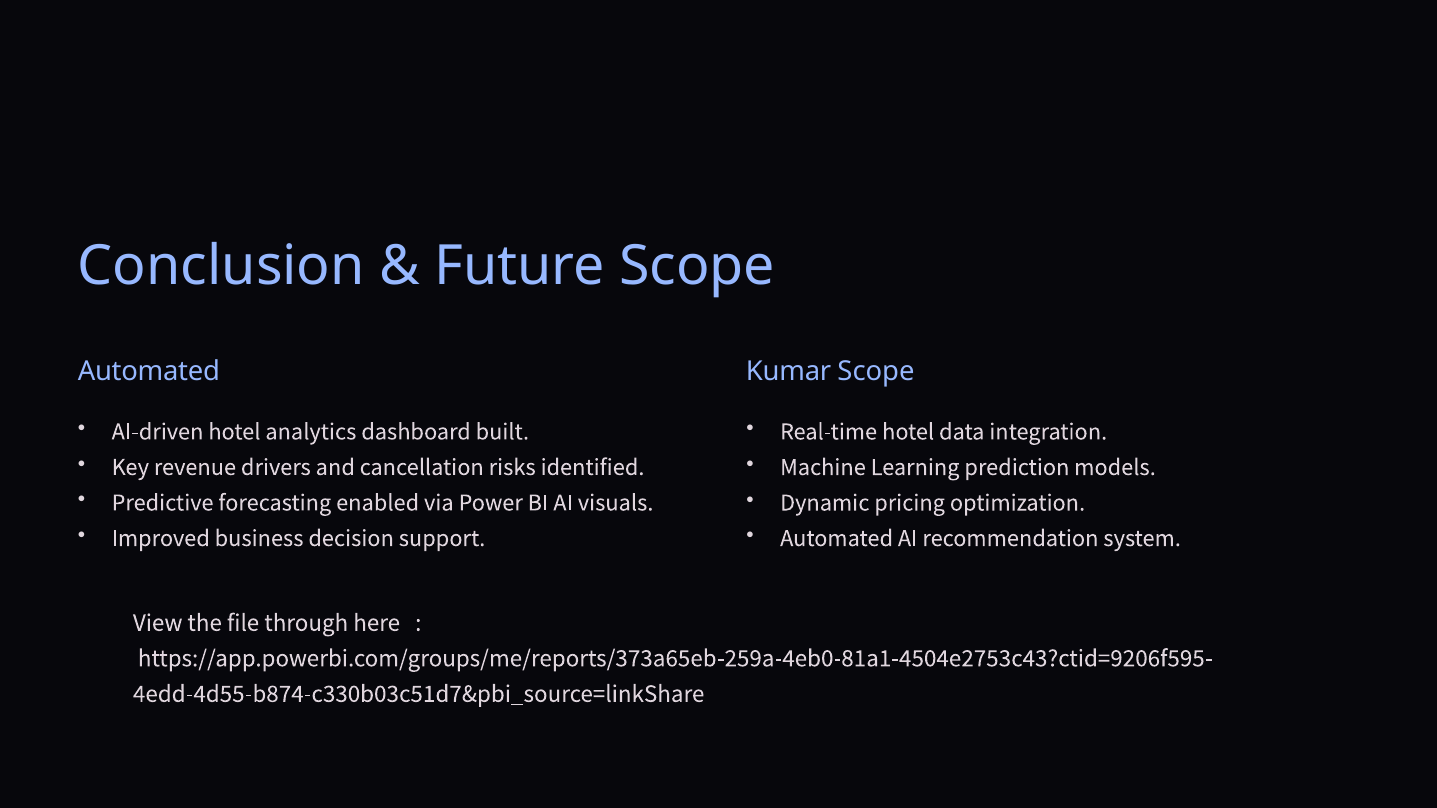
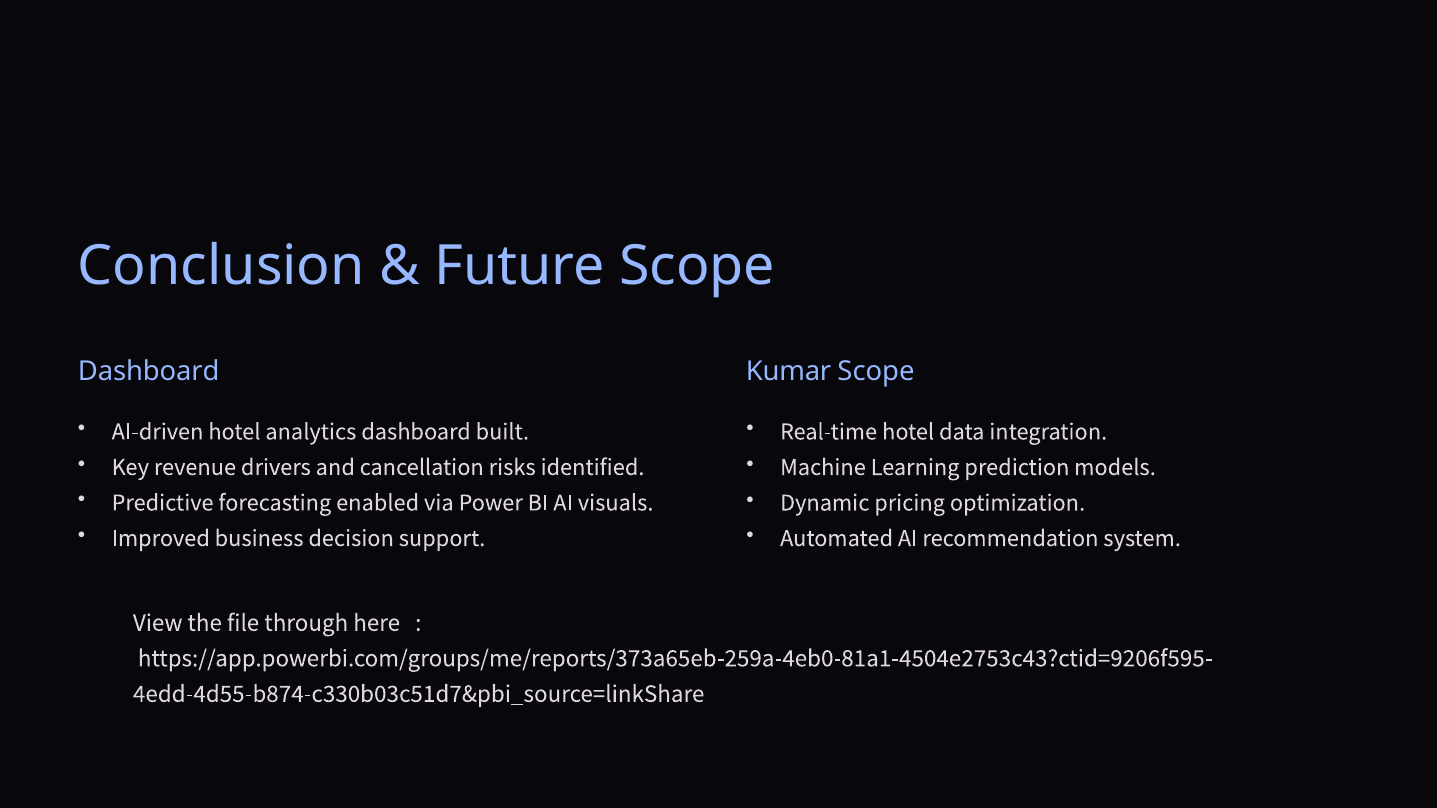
Automated at (149, 371): Automated -> Dashboard
